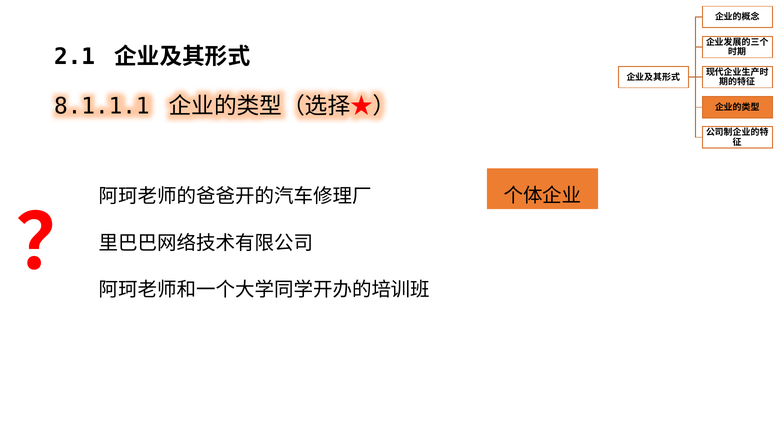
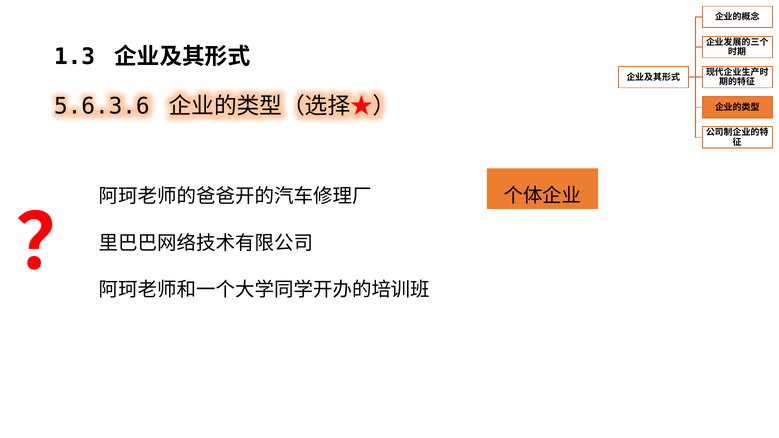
2.1: 2.1 -> 1.3
8.1.1.1: 8.1.1.1 -> 5.6.3.6
